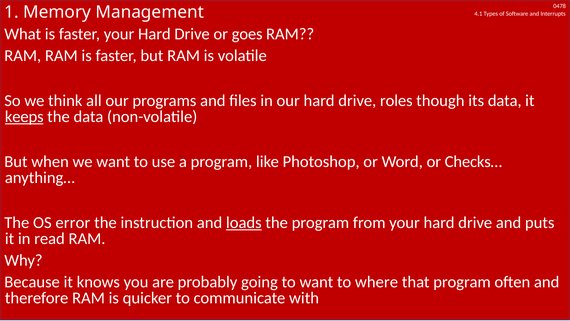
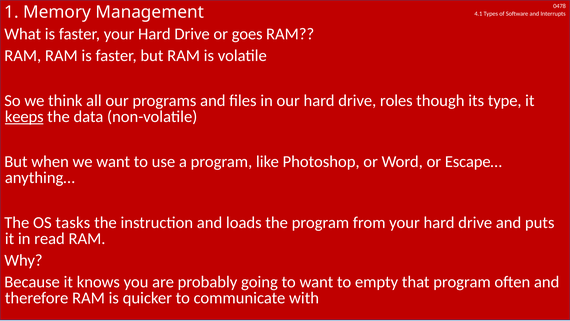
its data: data -> type
Checks…: Checks… -> Escape…
error: error -> tasks
loads underline: present -> none
where: where -> empty
